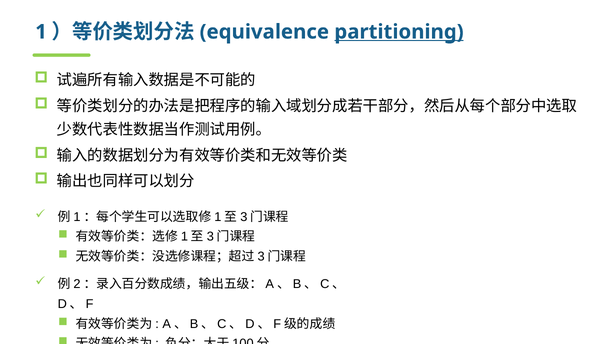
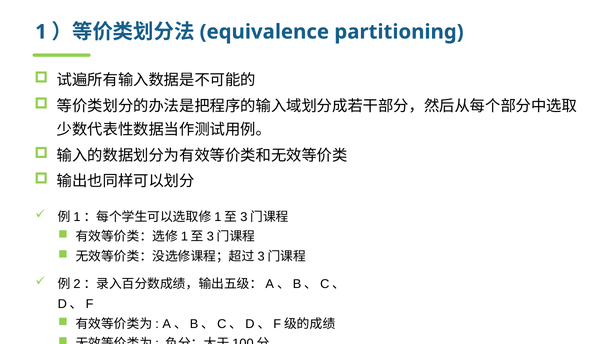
partitioning underline: present -> none
